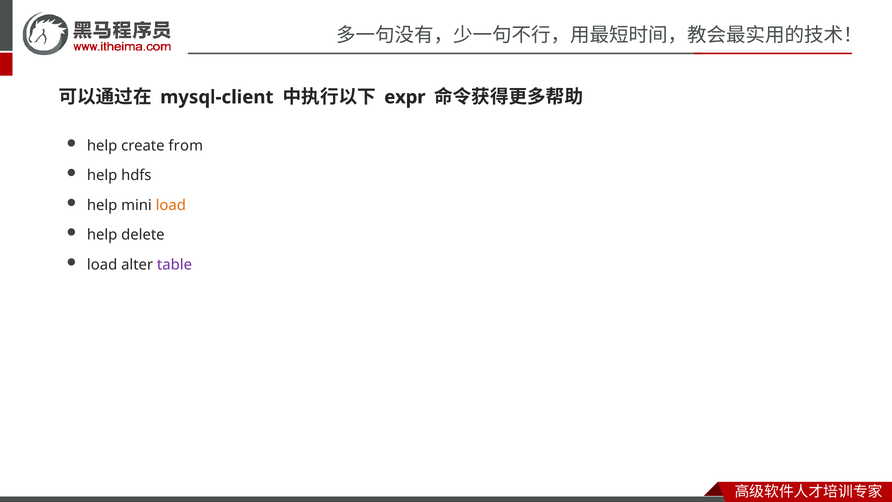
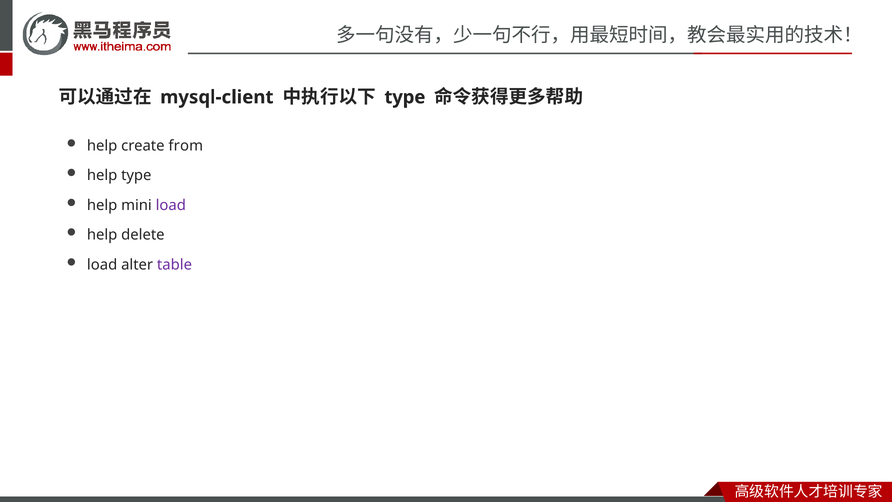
expr at (405, 97): expr -> type
help hdfs: hdfs -> type
load at (171, 205) colour: orange -> purple
